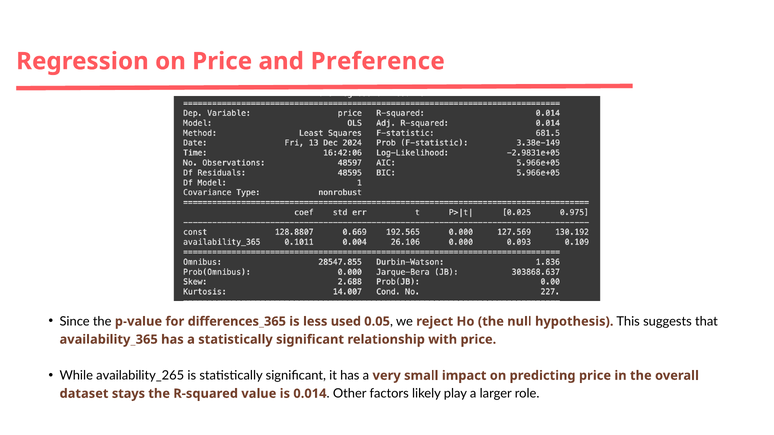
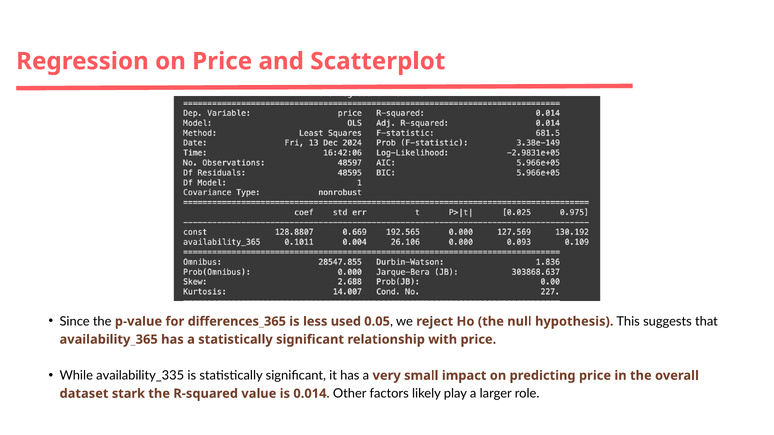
Preference: Preference -> Scatterplot
availability_265: availability_265 -> availability_335
stays: stays -> stark
